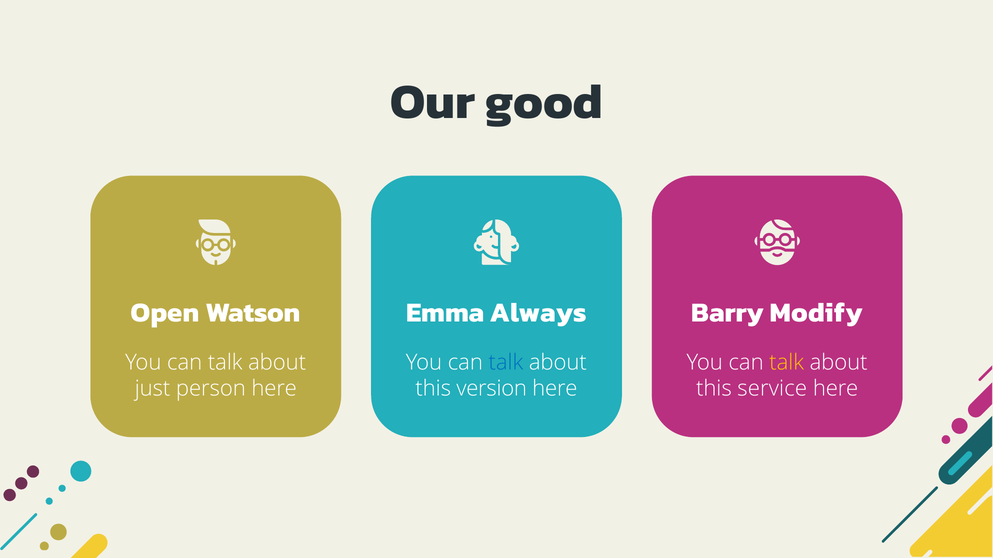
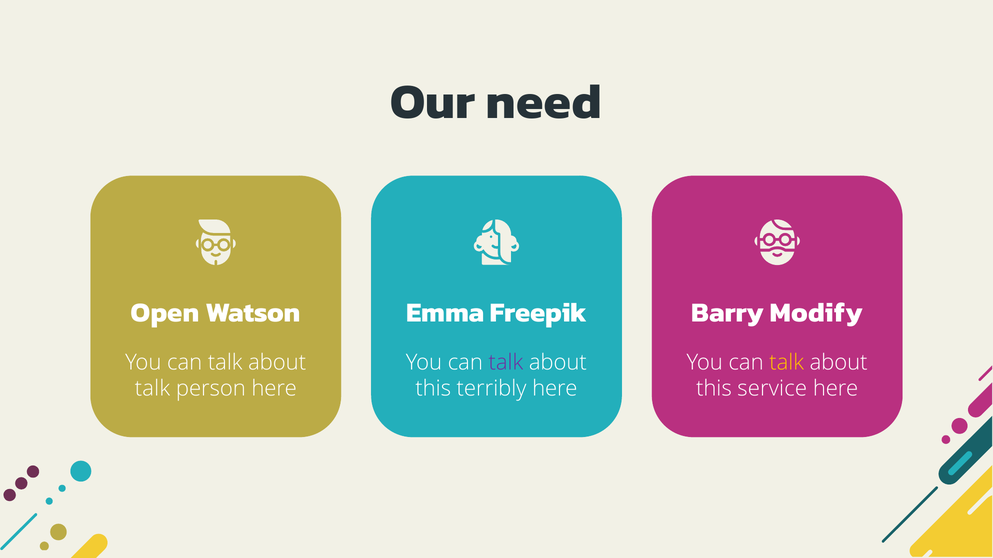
good: good -> need
Always: Always -> Freepik
talk at (506, 363) colour: blue -> purple
just at (153, 389): just -> talk
version: version -> terribly
